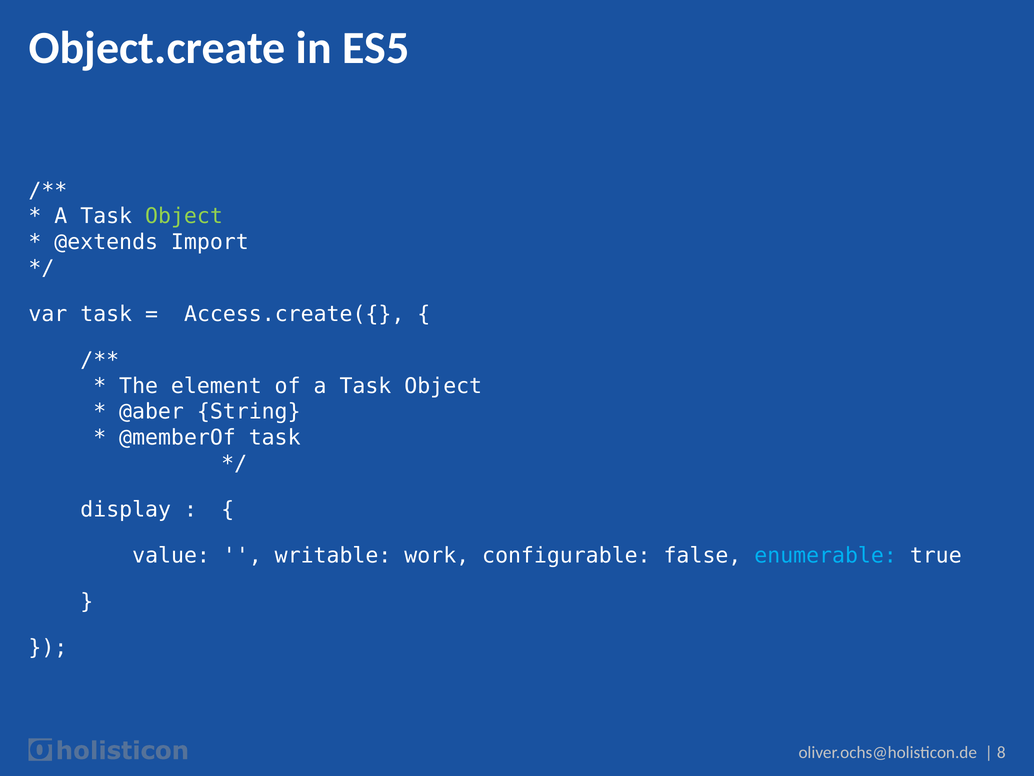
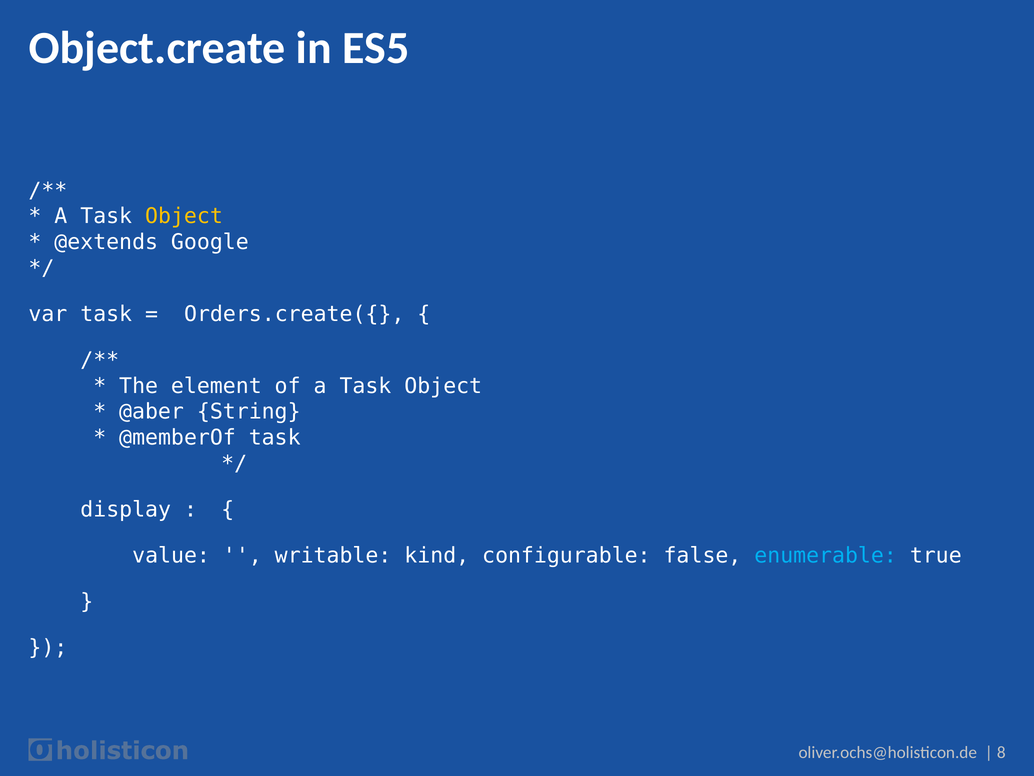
Object at (184, 216) colour: light green -> yellow
Import: Import -> Google
Access.create({: Access.create({ -> Orders.create({
work: work -> kind
